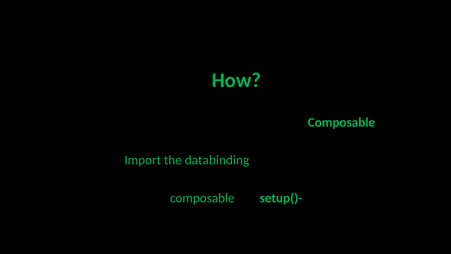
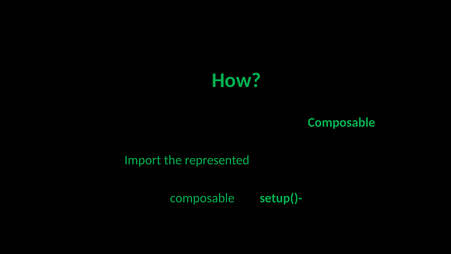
databinding: databinding -> represented
